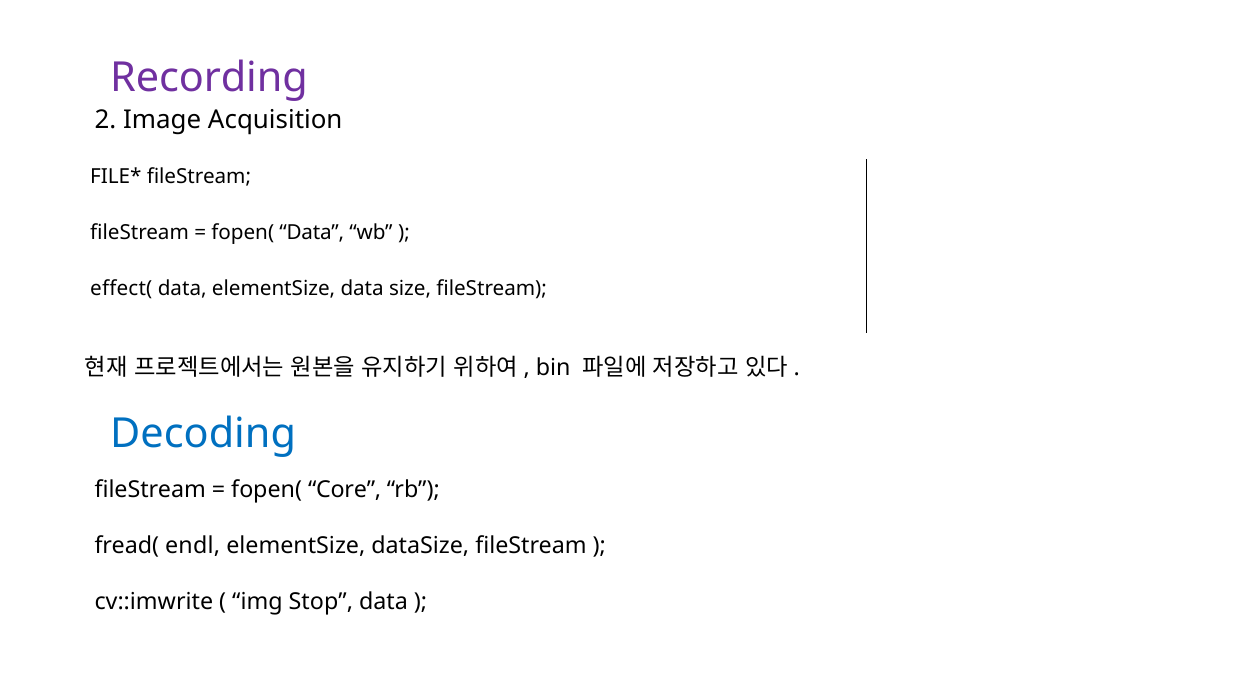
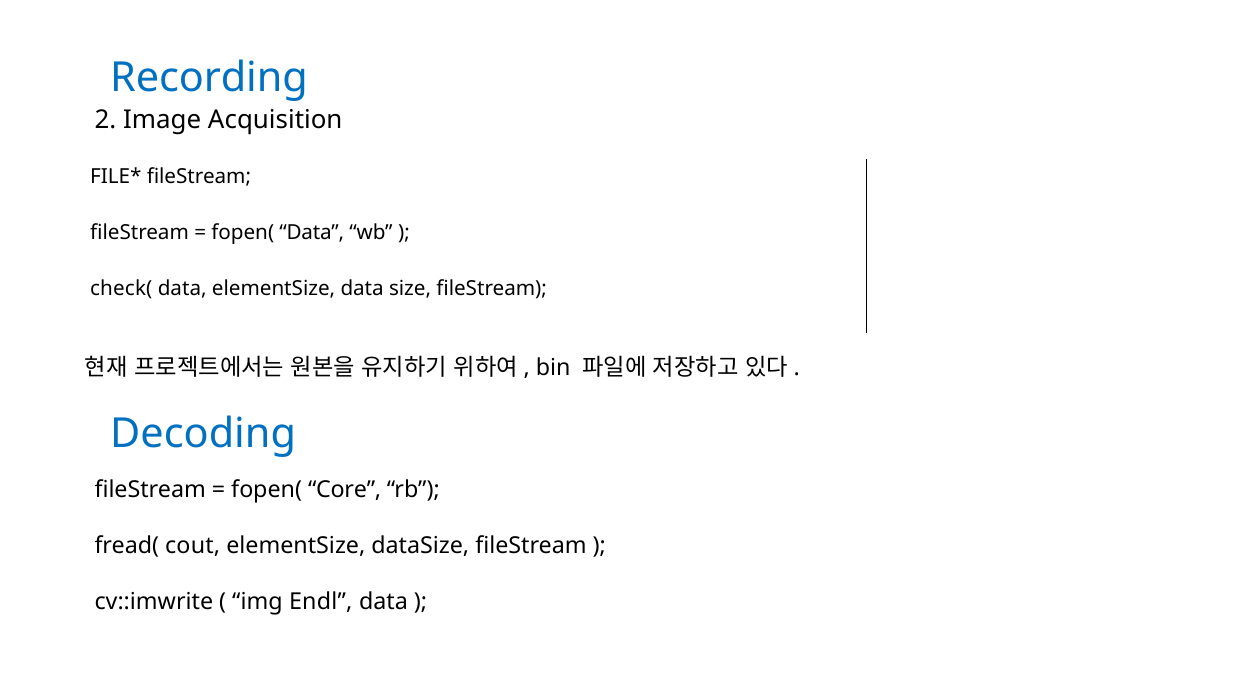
Recording colour: purple -> blue
effect(: effect( -> check(
endl: endl -> cout
Stop: Stop -> Endl
